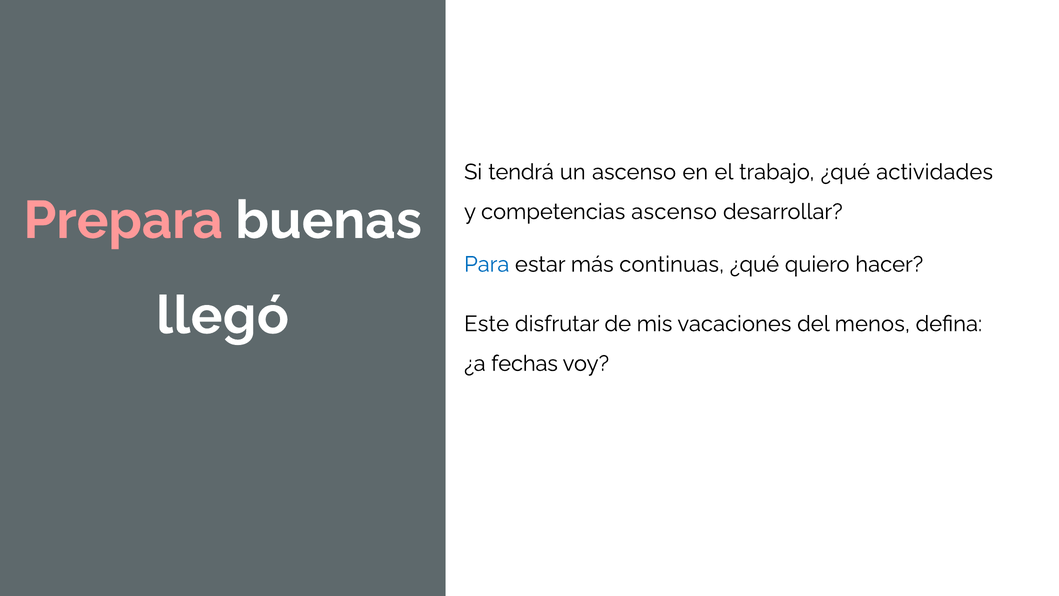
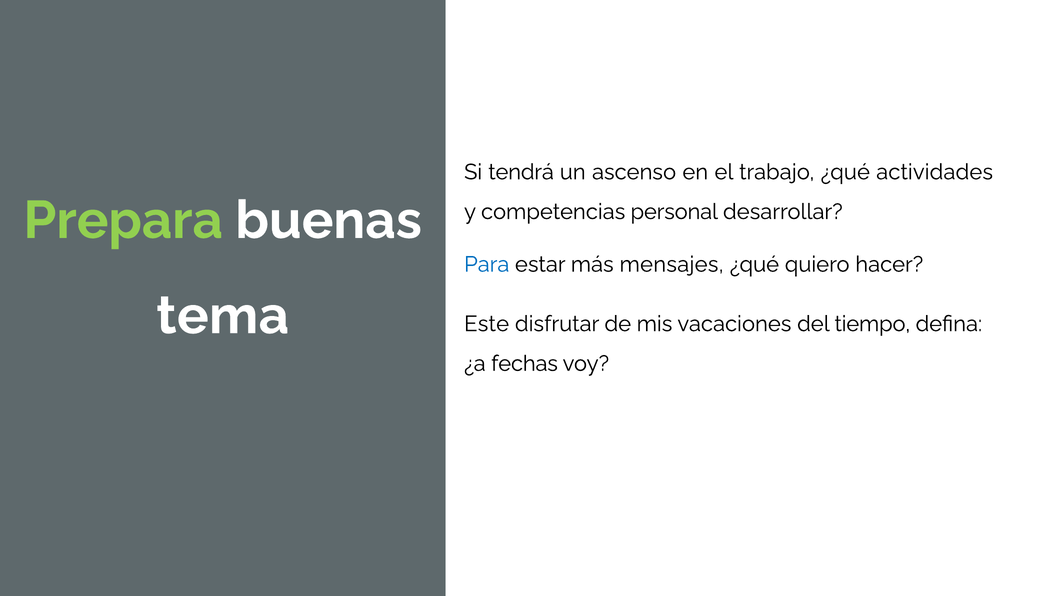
Prepara colour: pink -> light green
competencias ascenso: ascenso -> personal
continuas: continuas -> mensajes
llegó: llegó -> tema
menos: menos -> tiempo
